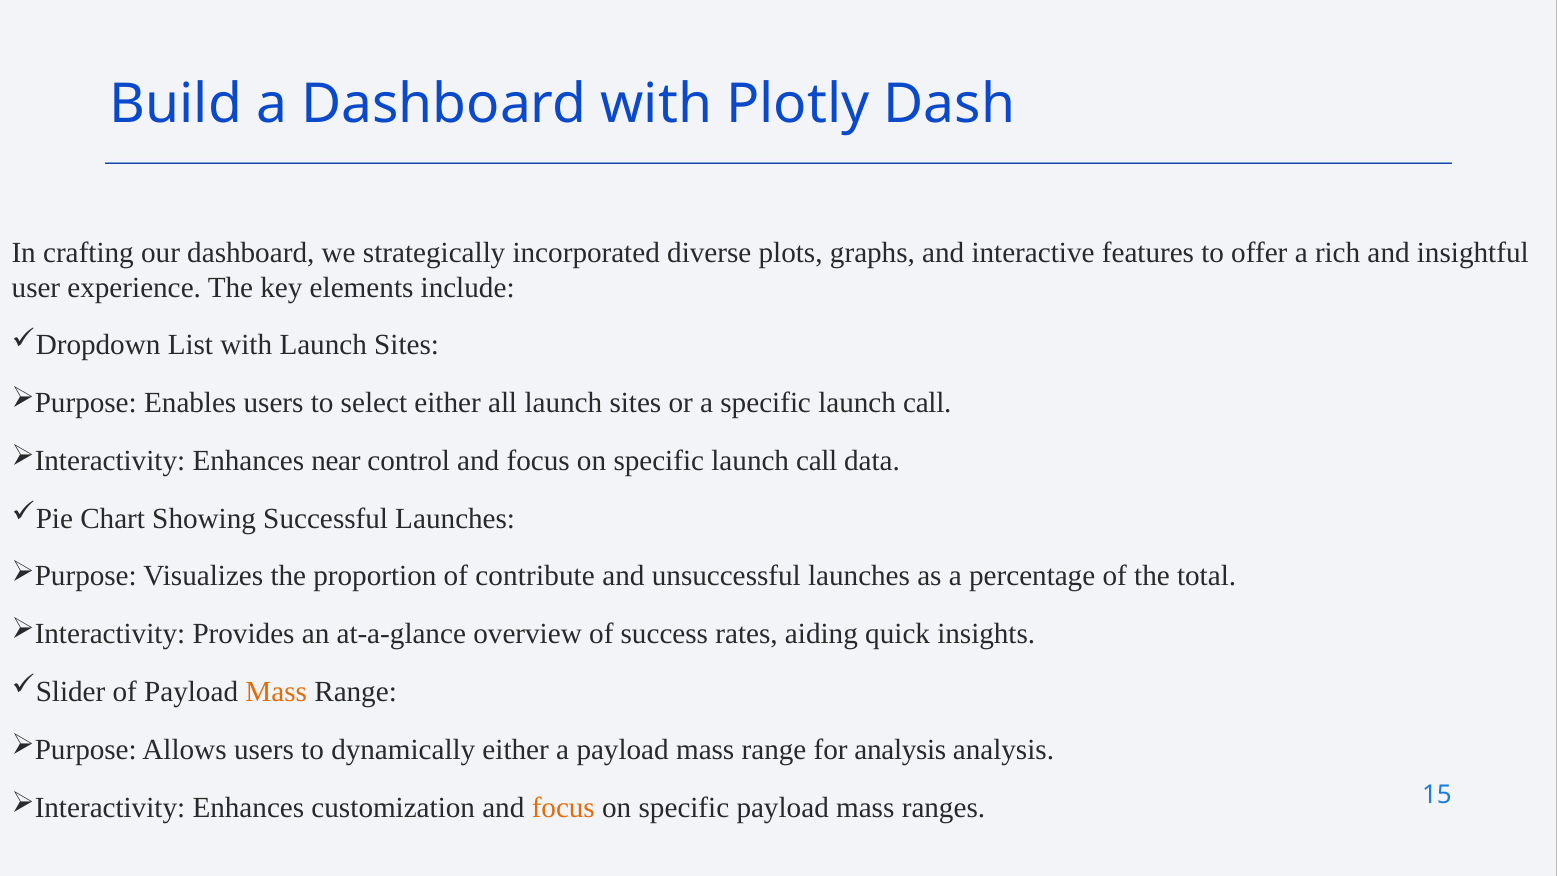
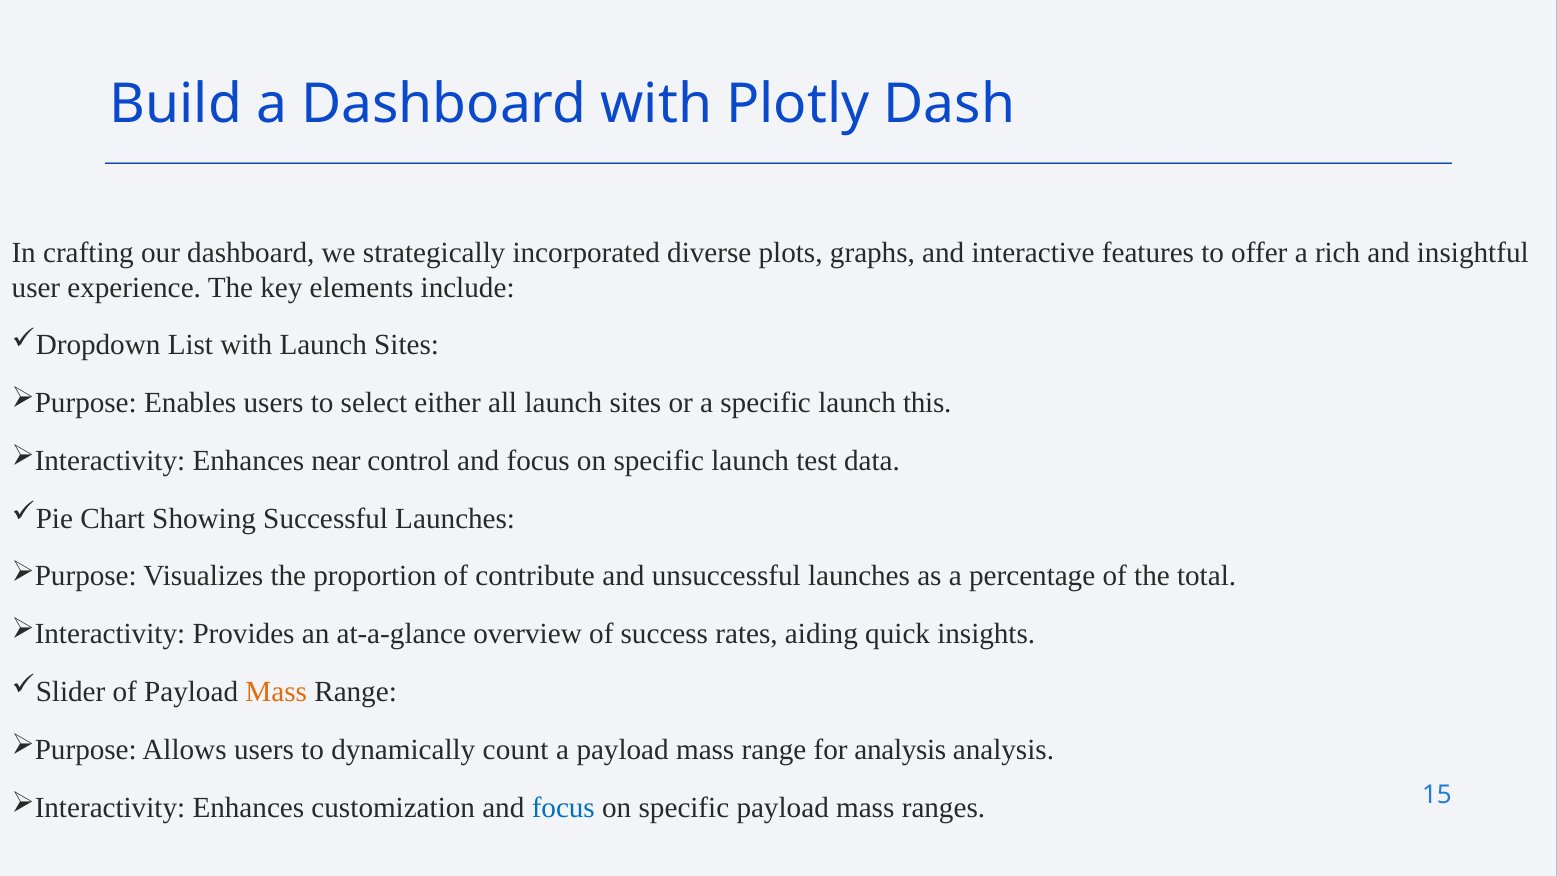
a specific launch call: call -> this
on specific launch call: call -> test
dynamically either: either -> count
focus at (563, 807) colour: orange -> blue
